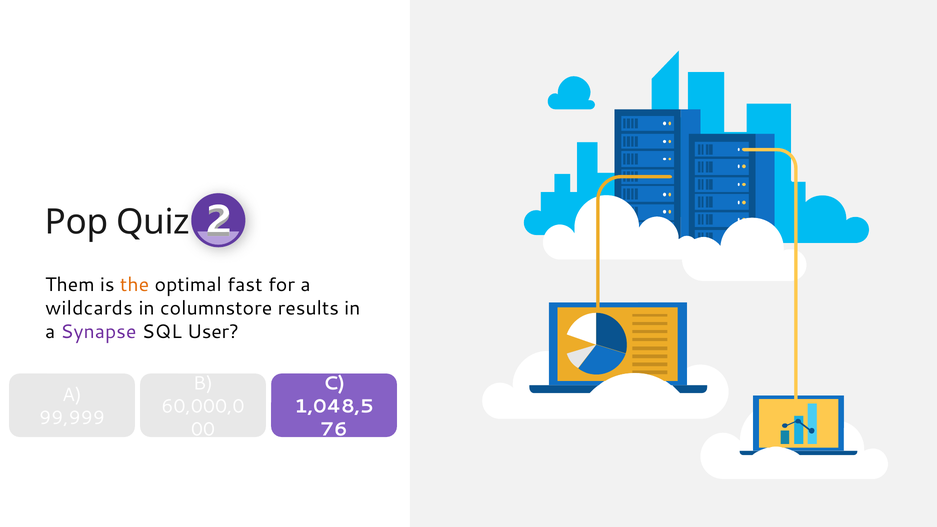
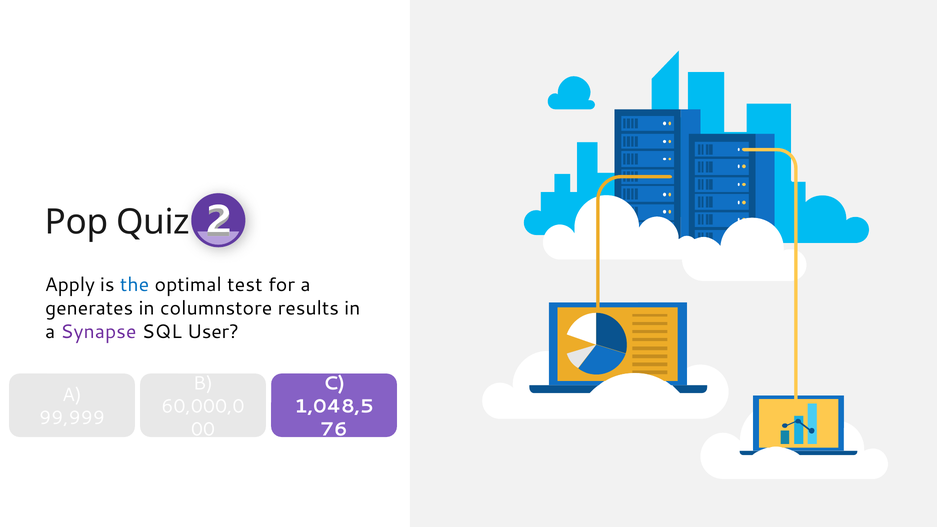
Them: Them -> Apply
the colour: orange -> blue
fast: fast -> test
wildcards: wildcards -> generates
